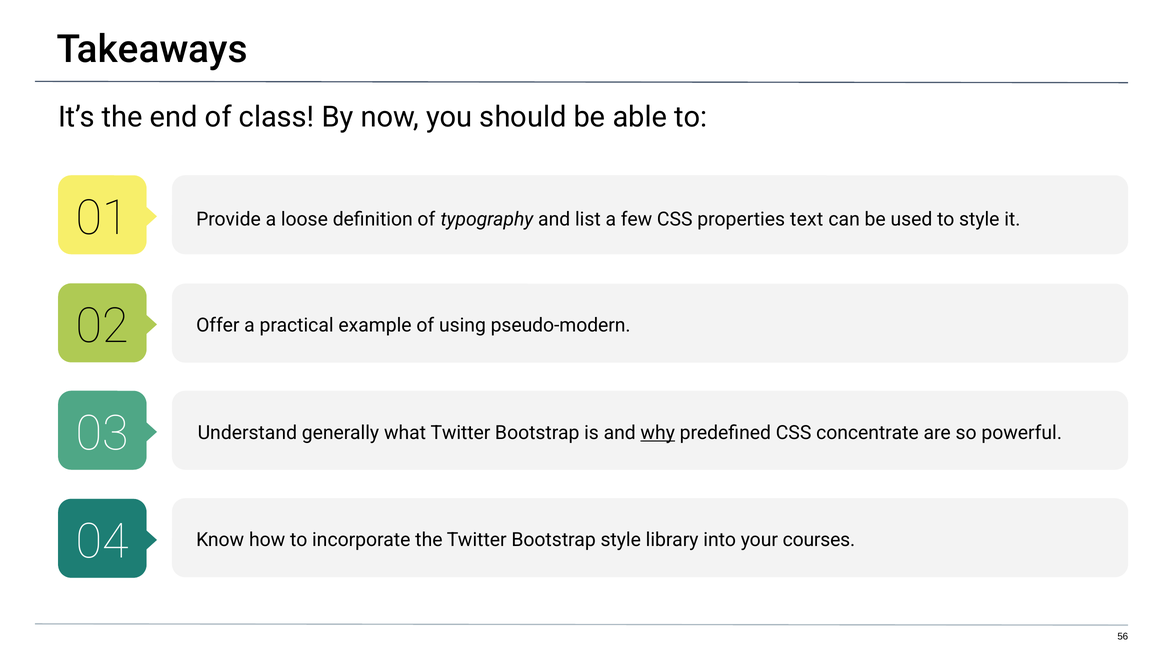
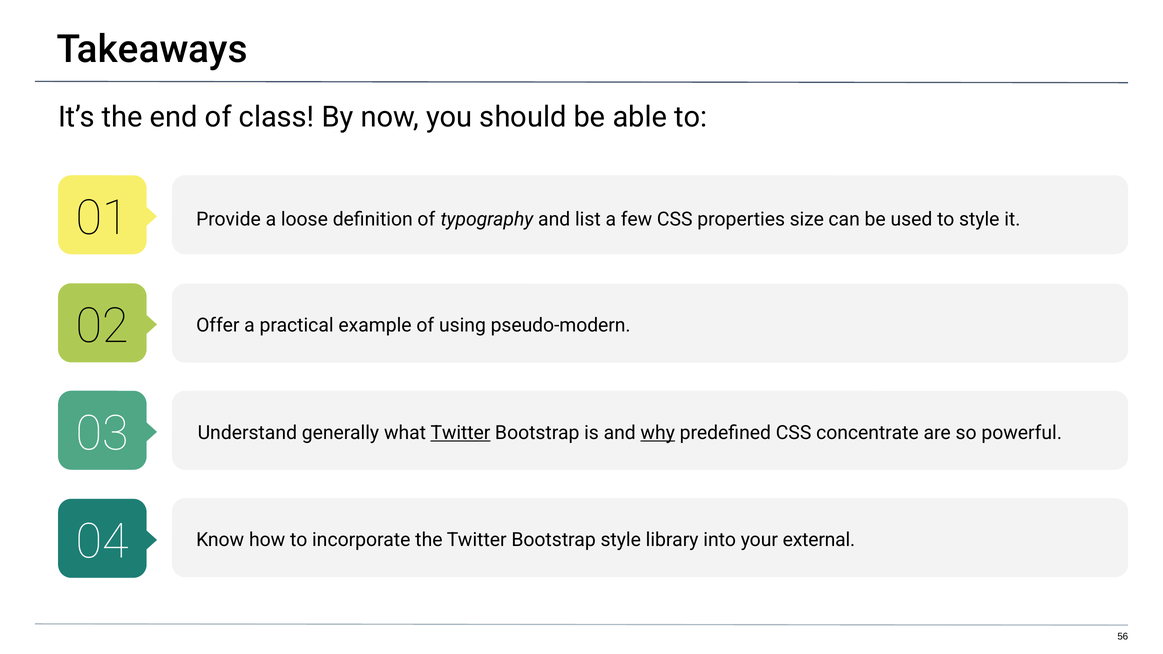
text: text -> size
Twitter at (460, 433) underline: none -> present
courses: courses -> external
